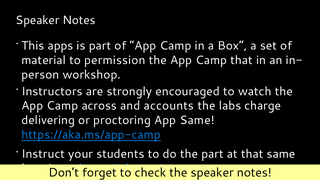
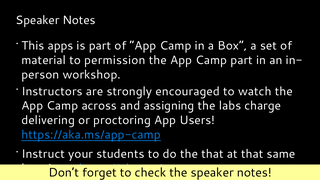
Camp that: that -> part
accounts: accounts -> assigning
App Same: Same -> Users
the part: part -> that
